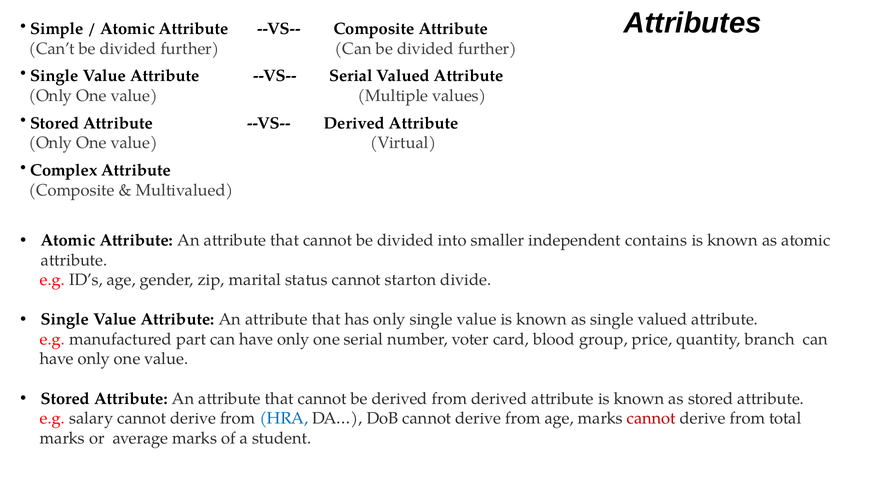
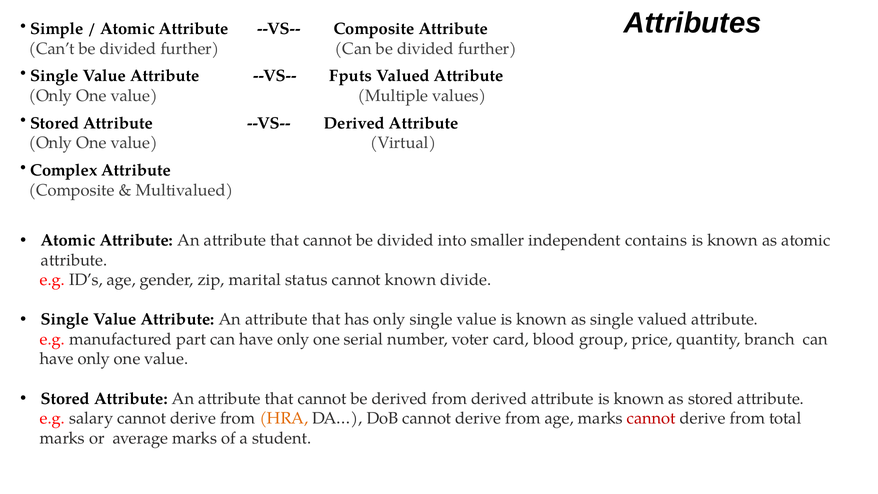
--VS-- Serial: Serial -> Fputs
cannot starton: starton -> known
HRA colour: blue -> orange
